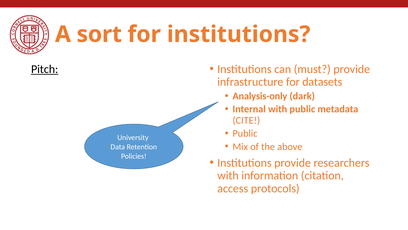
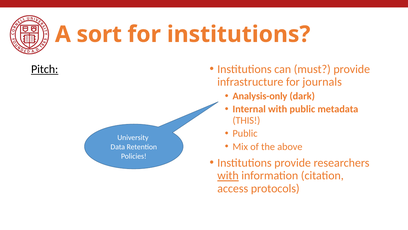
datasets: datasets -> journals
CITE: CITE -> THIS
with at (228, 175) underline: none -> present
